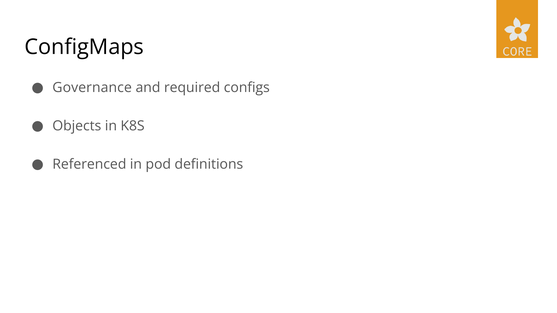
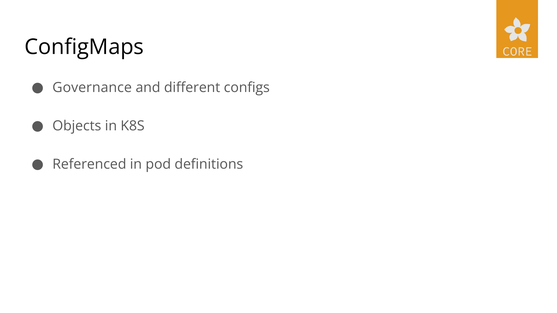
required: required -> different
